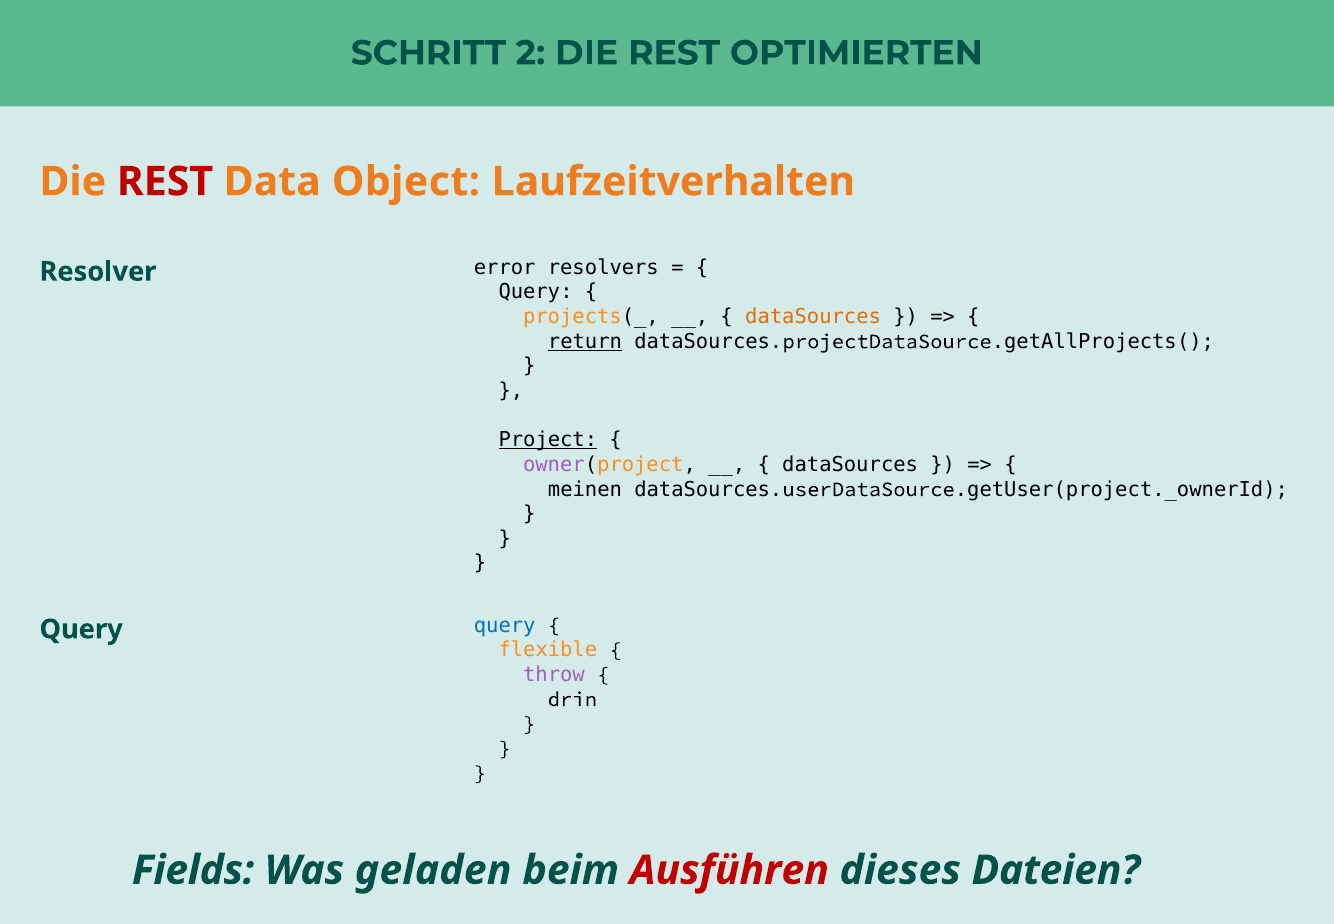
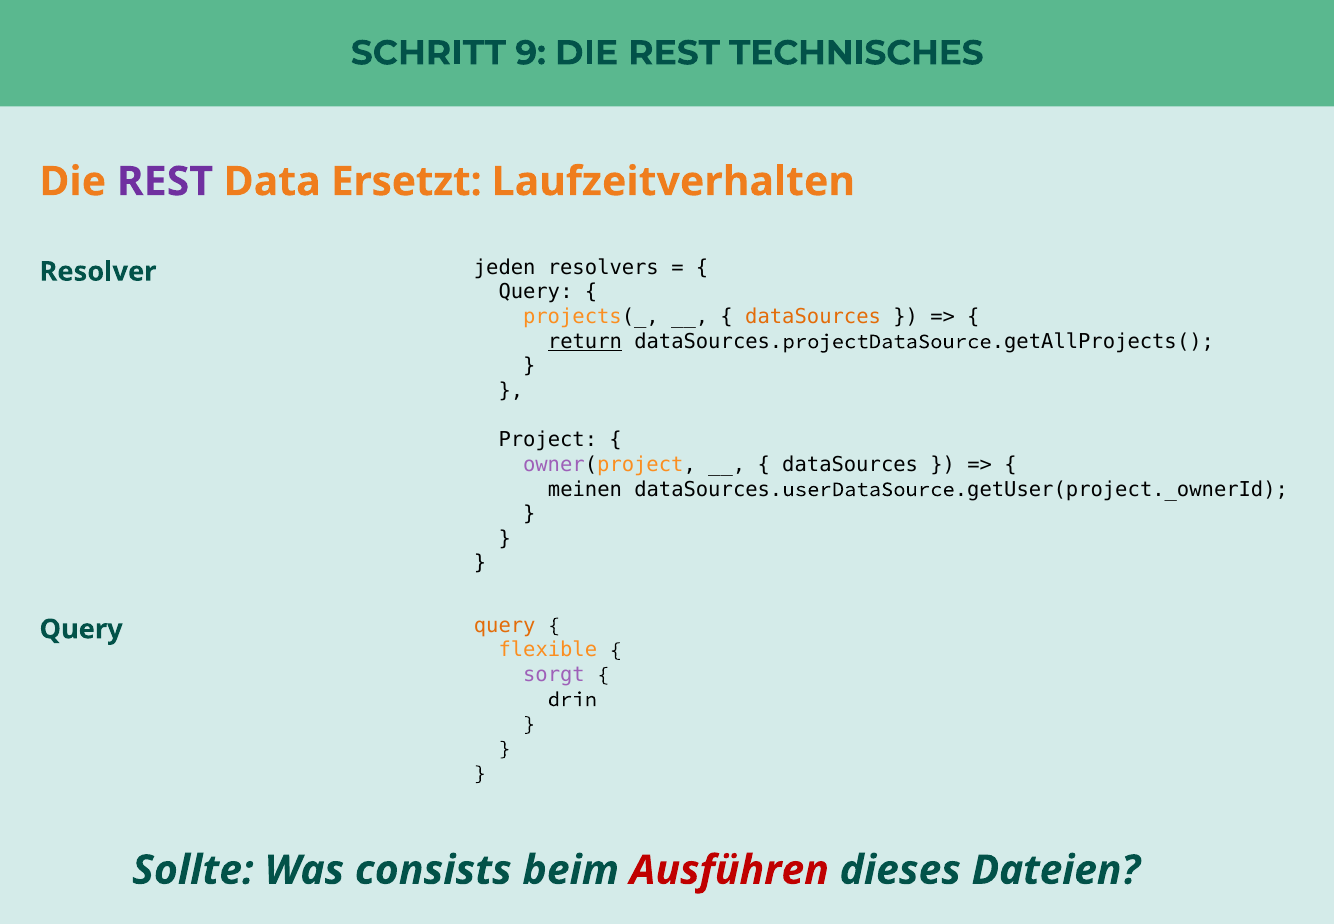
2: 2 -> 9
OPTIMIERTEN: OPTIMIERTEN -> TECHNISCHES
REST at (165, 182) colour: red -> purple
Object: Object -> Ersetzt
error: error -> jeden
Project underline: present -> none
query at (505, 625) colour: blue -> orange
throw: throw -> sorgt
Fields: Fields -> Sollte
geladen: geladen -> consists
